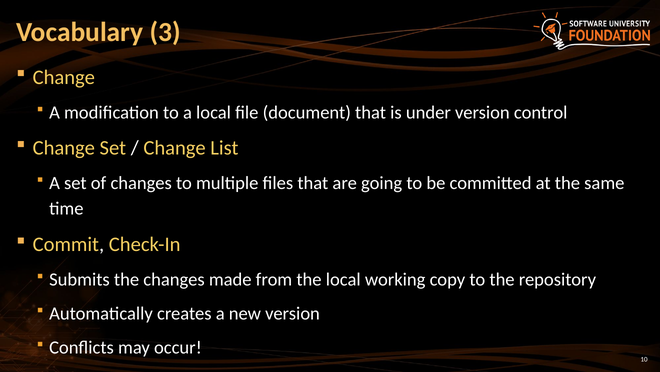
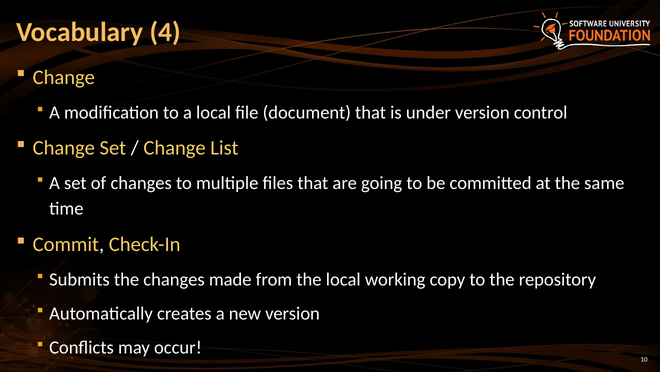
3: 3 -> 4
